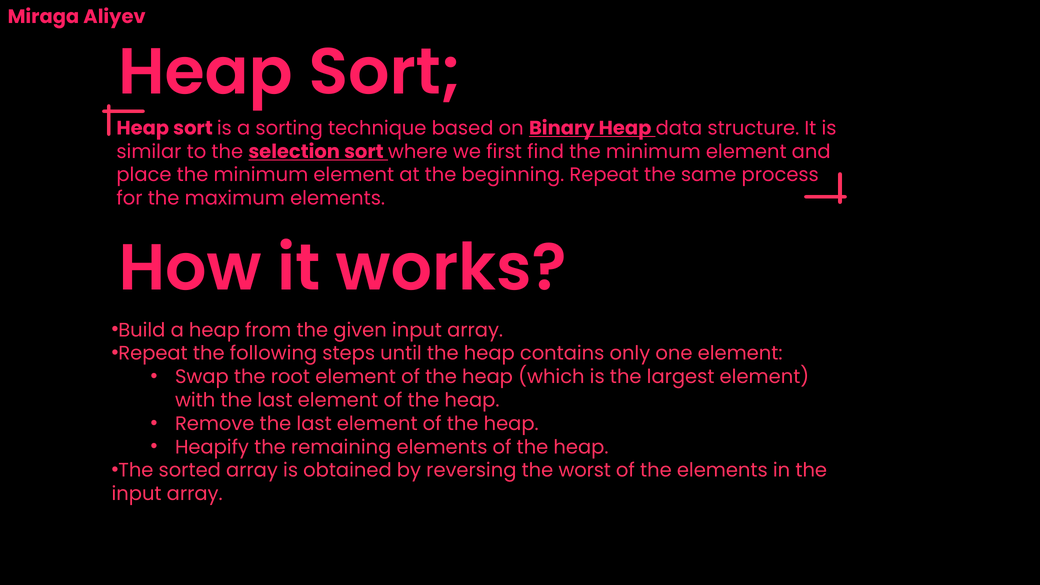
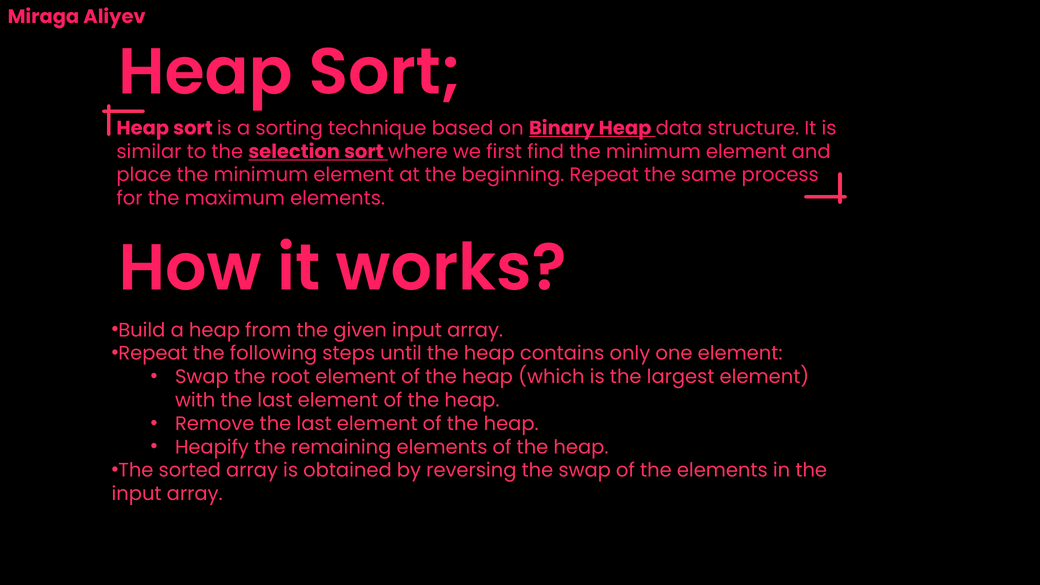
the worst: worst -> swap
